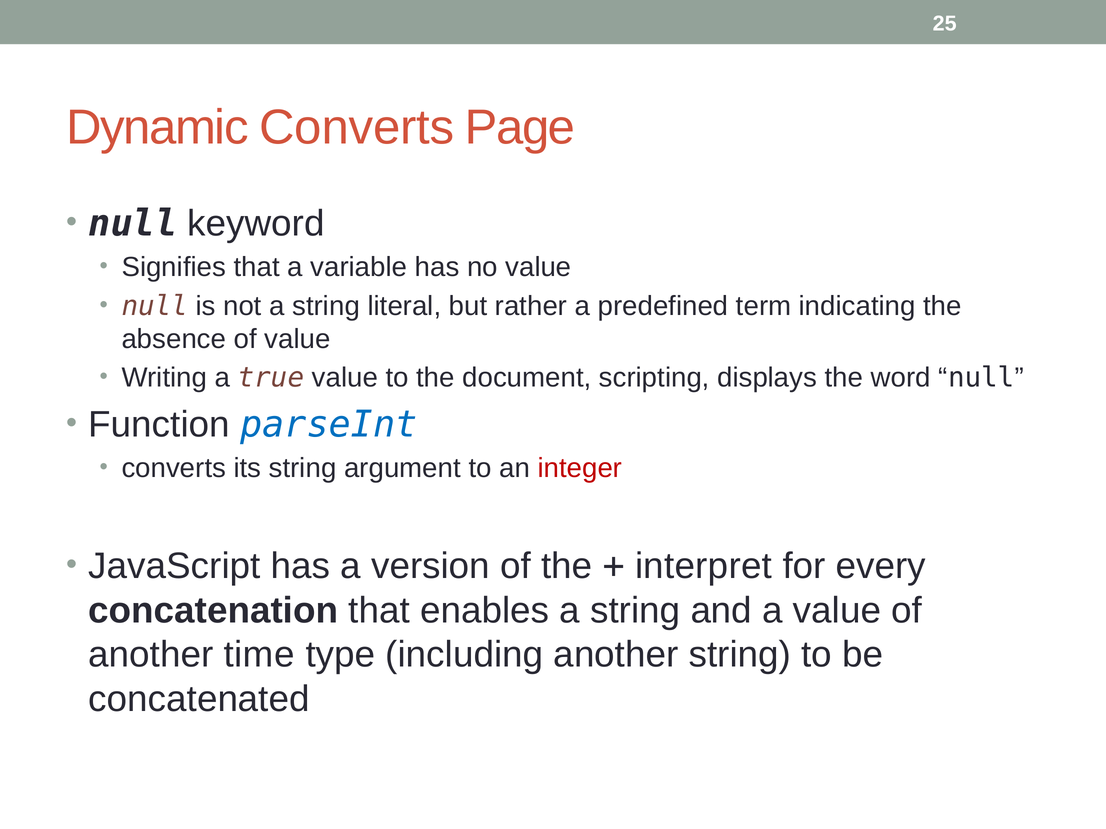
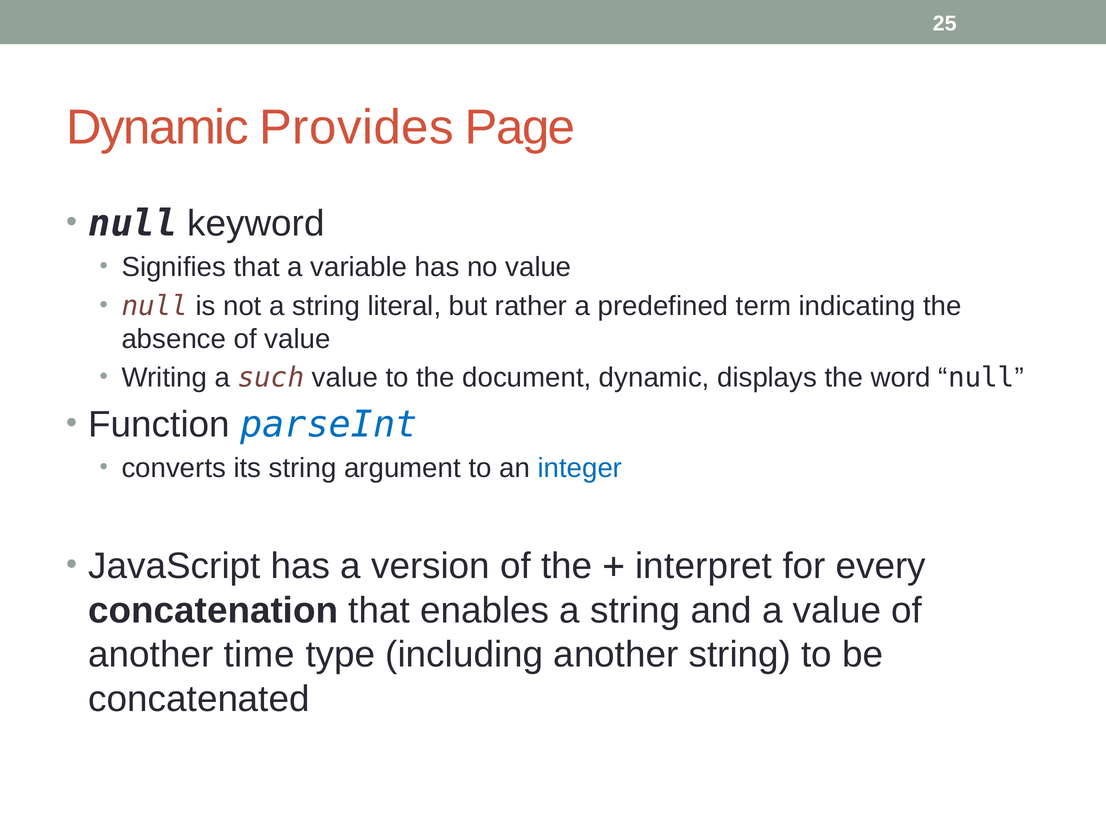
Dynamic Converts: Converts -> Provides
true: true -> such
document scripting: scripting -> dynamic
integer colour: red -> blue
